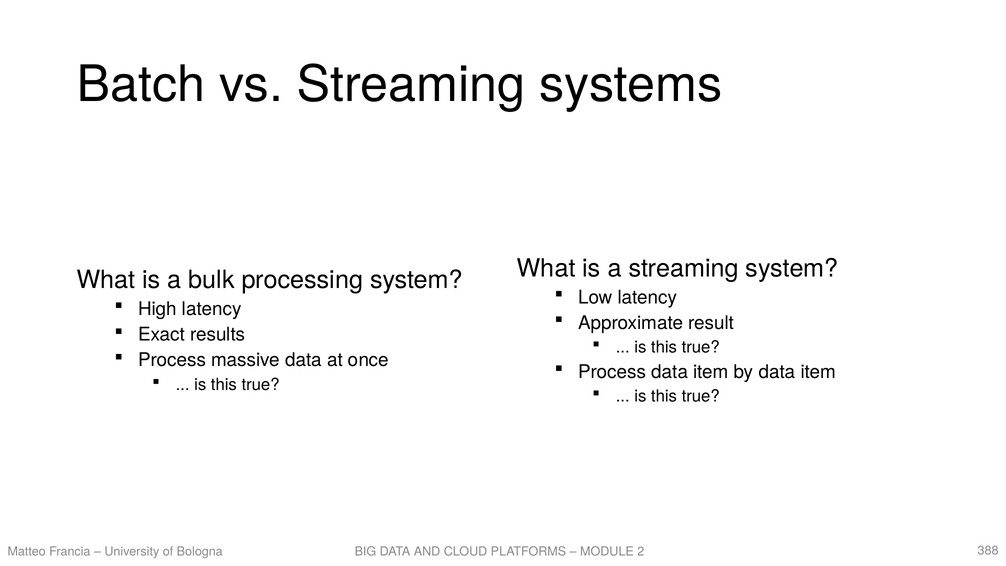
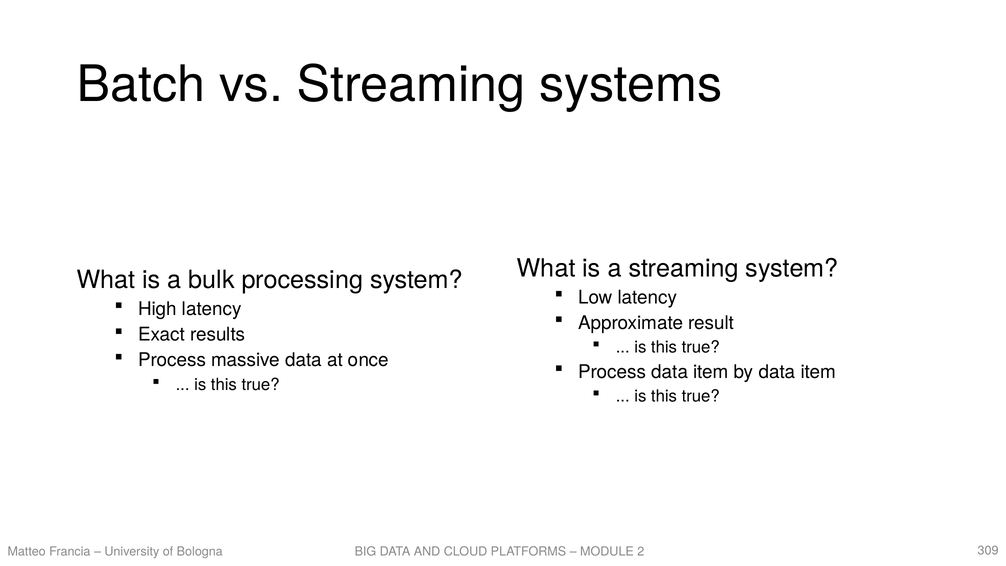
388: 388 -> 309
